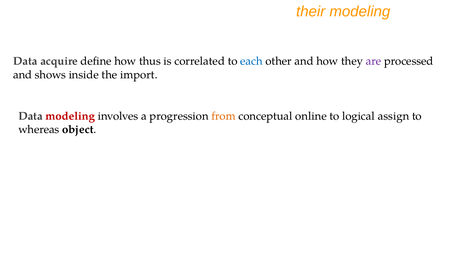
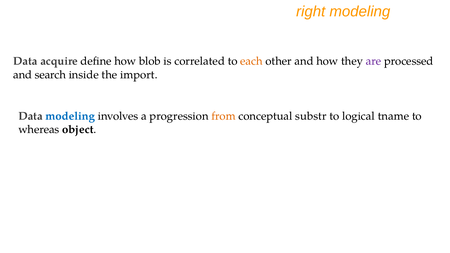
their: their -> right
thus: thus -> blob
each colour: blue -> orange
shows: shows -> search
modeling at (70, 116) colour: red -> blue
online: online -> substr
assign: assign -> tname
